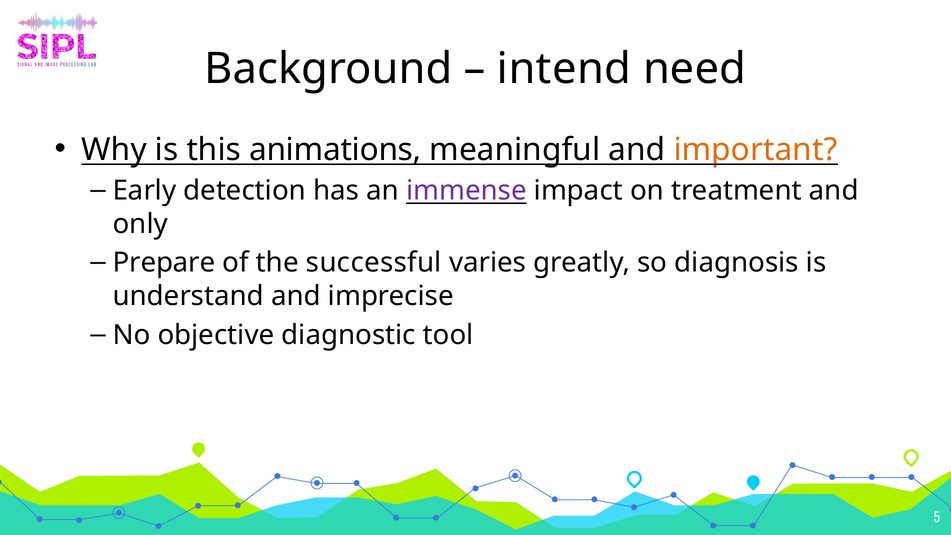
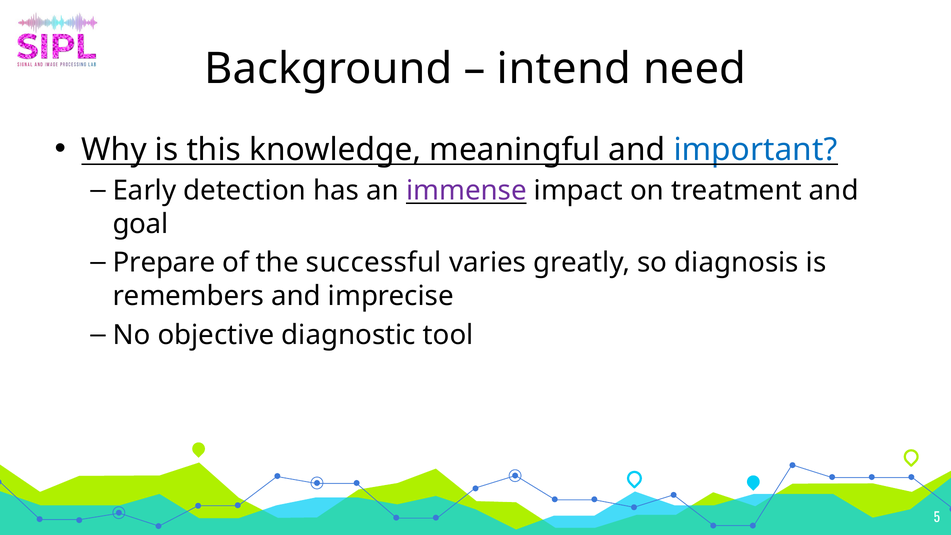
animations: animations -> knowledge
important colour: orange -> blue
only: only -> goal
understand: understand -> remembers
